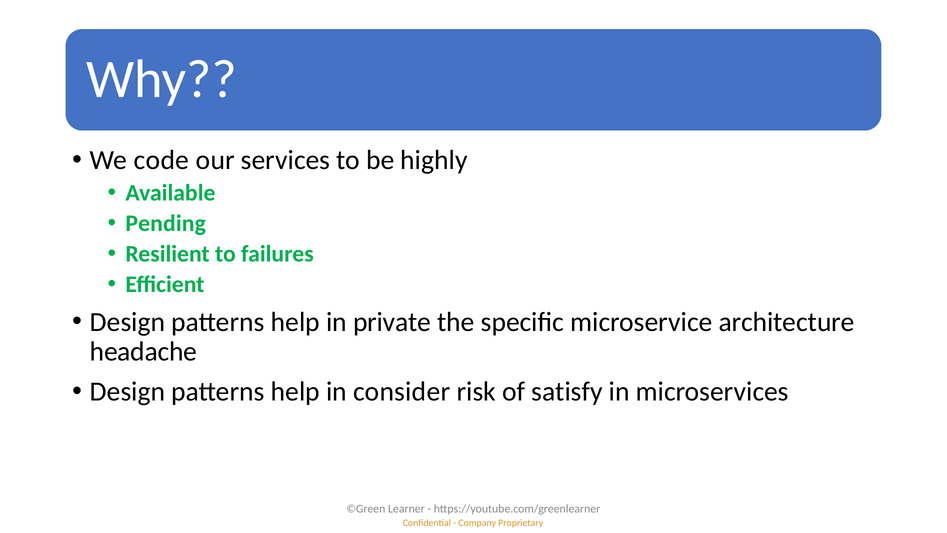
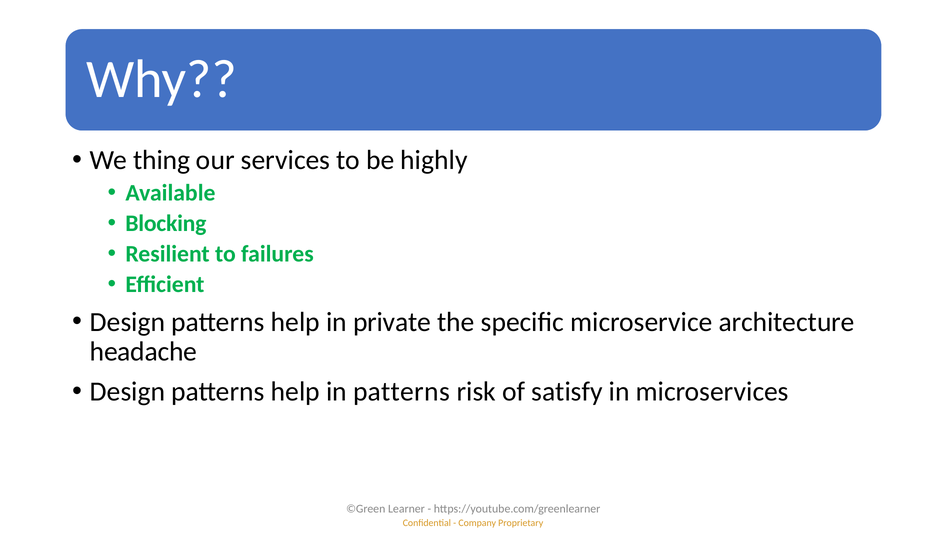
code: code -> thing
Pending: Pending -> Blocking
in consider: consider -> patterns
